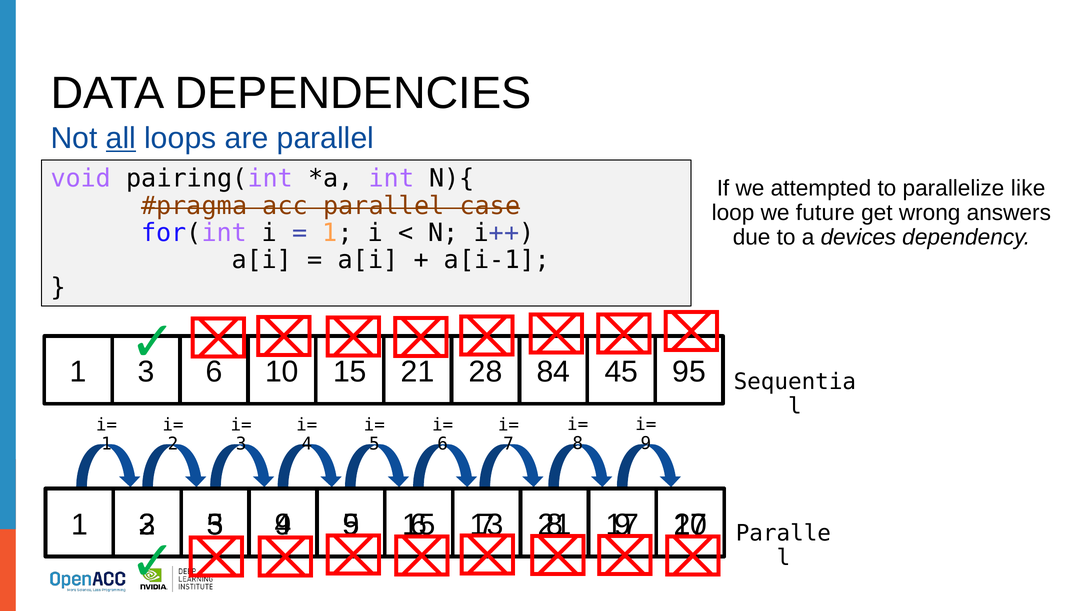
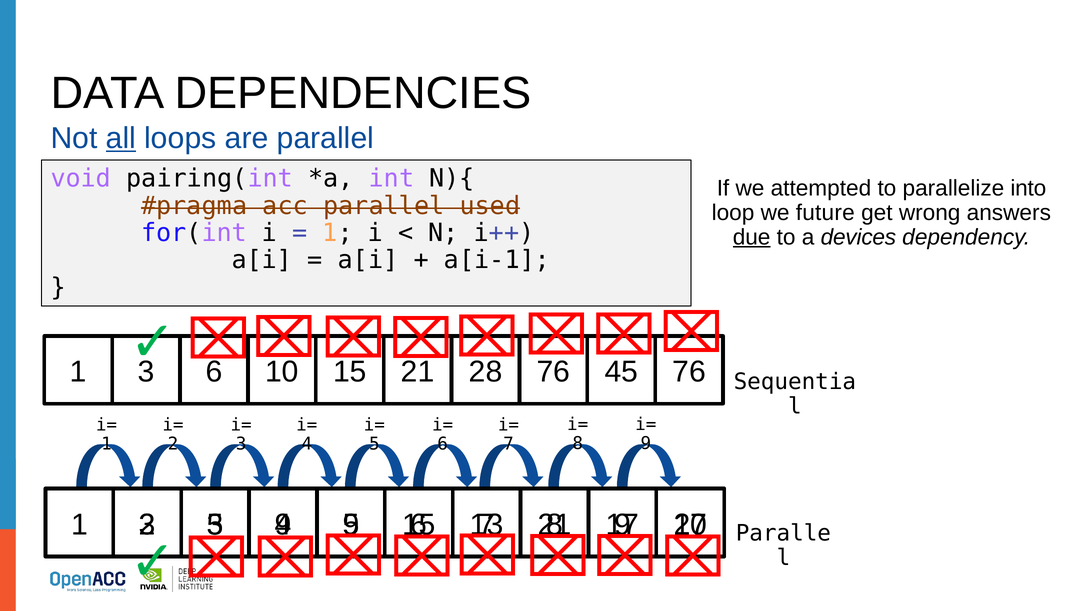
like: like -> into
case: case -> used
due underline: none -> present
84 at (553, 372): 84 -> 76
45 95: 95 -> 76
